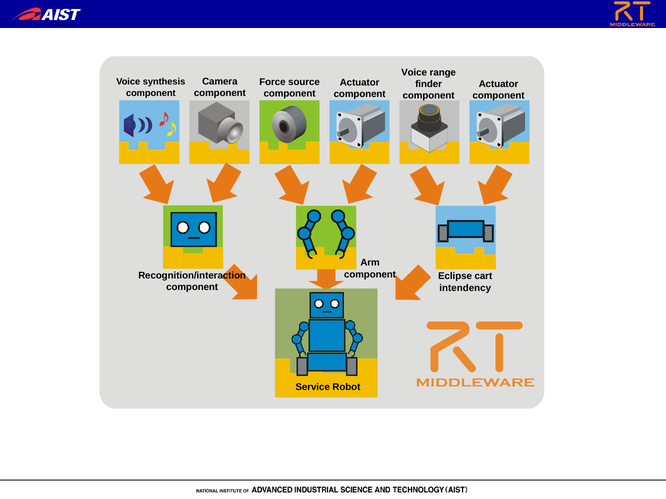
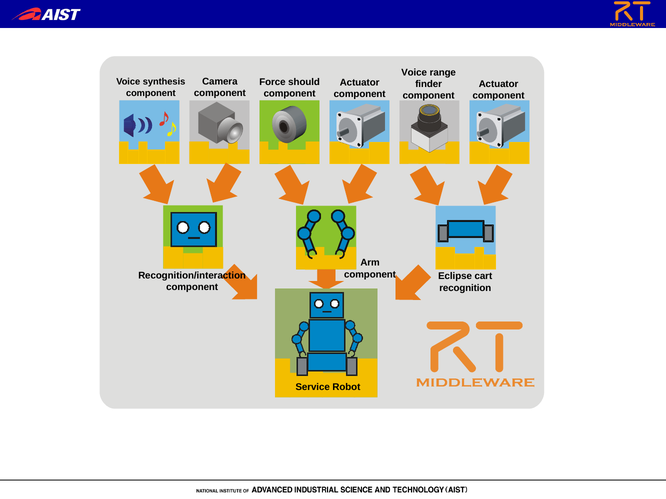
source: source -> should
intendency: intendency -> recognition
